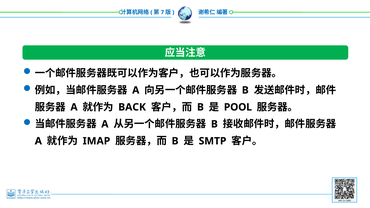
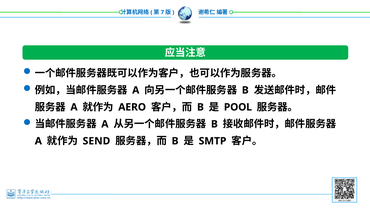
BACK: BACK -> AERO
IMAP: IMAP -> SEND
